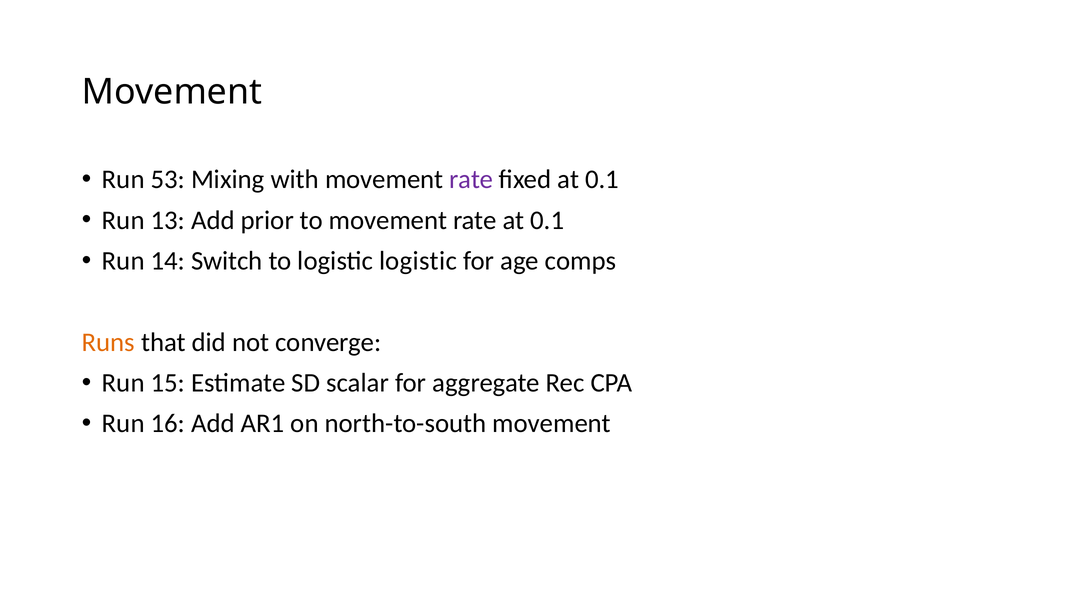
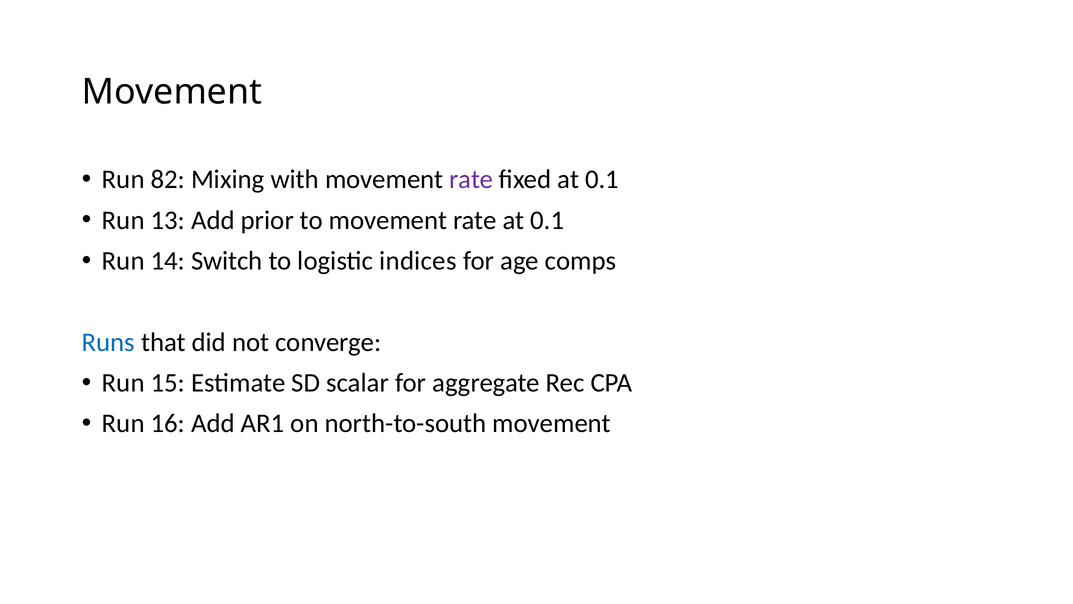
53: 53 -> 82
logistic logistic: logistic -> indices
Runs colour: orange -> blue
